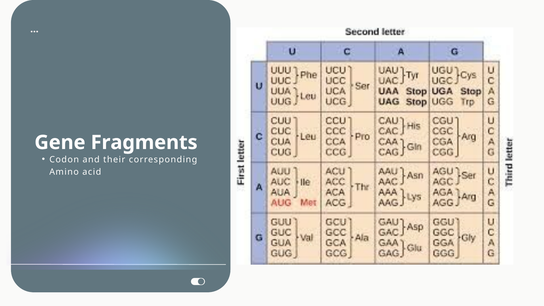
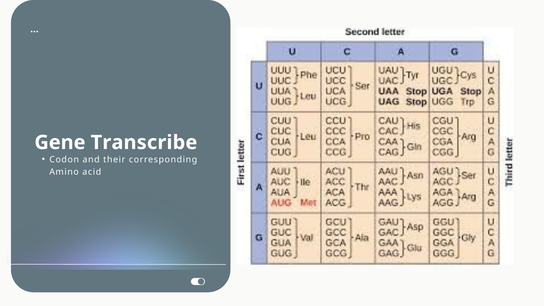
Fragments: Fragments -> Transcribe
